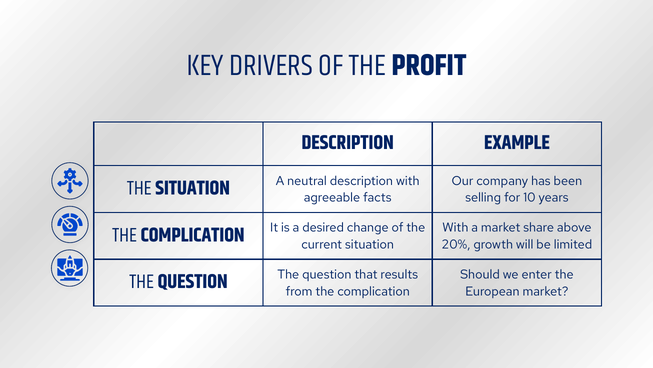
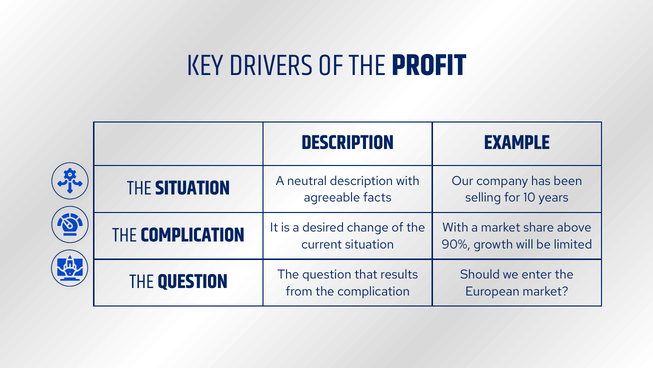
20%: 20% -> 90%
